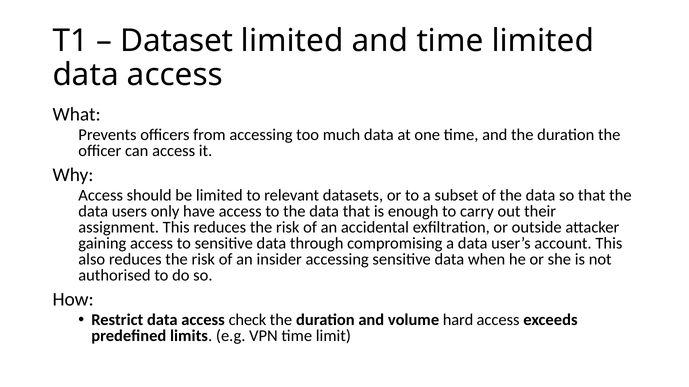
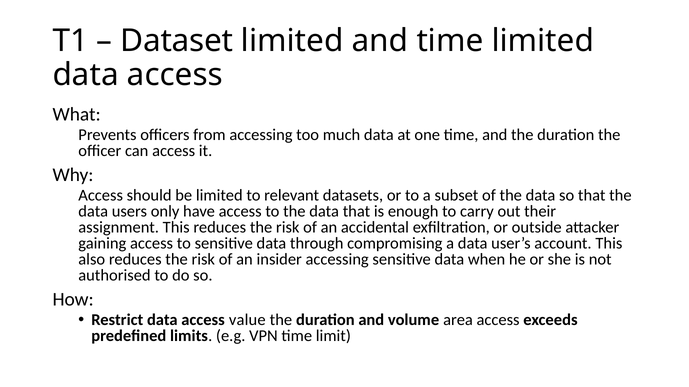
check: check -> value
hard: hard -> area
